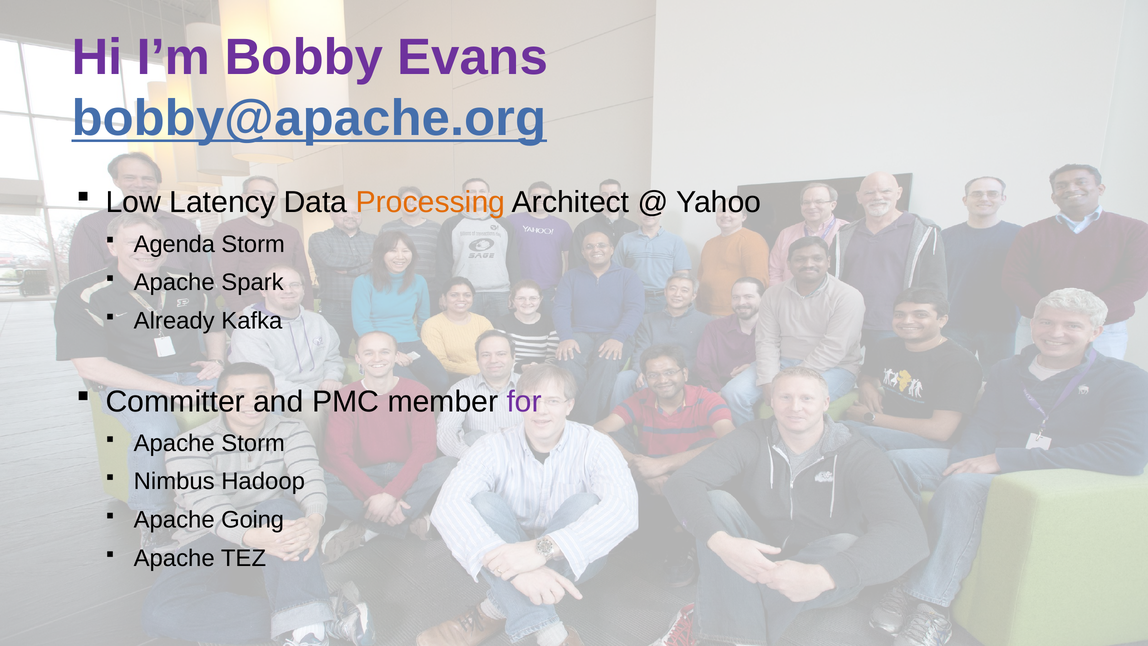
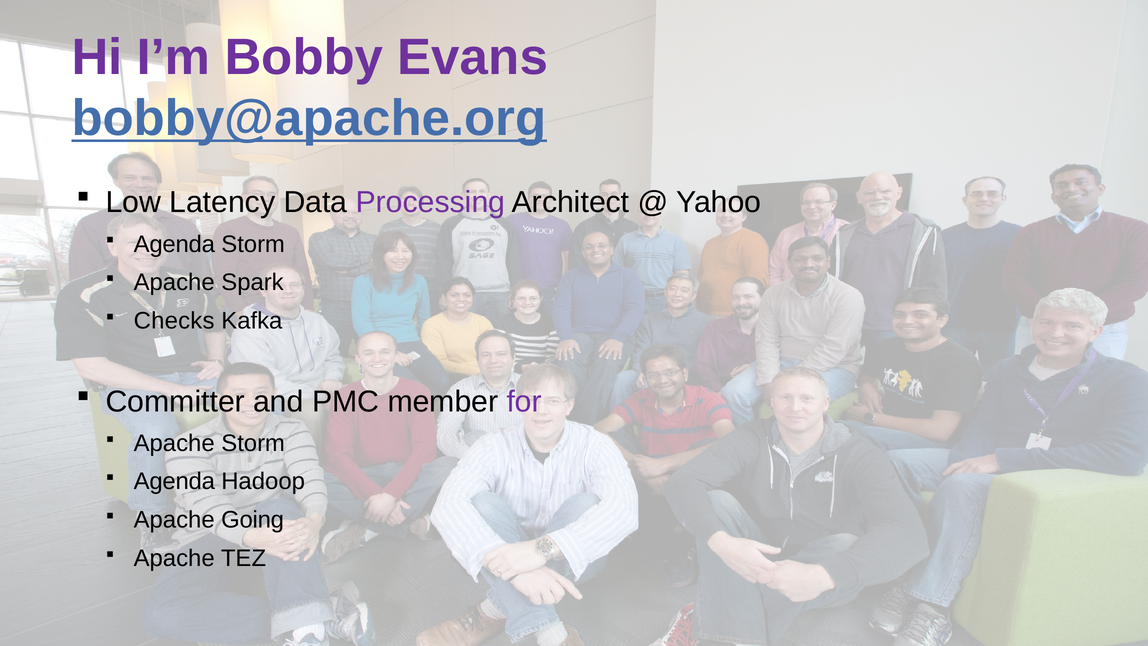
Processing colour: orange -> purple
Already: Already -> Checks
Nimbus at (174, 481): Nimbus -> Agenda
